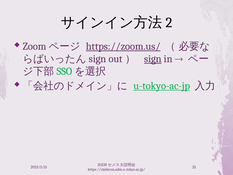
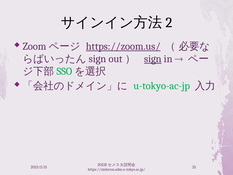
u-tokyo-ac-jp underline: present -> none
